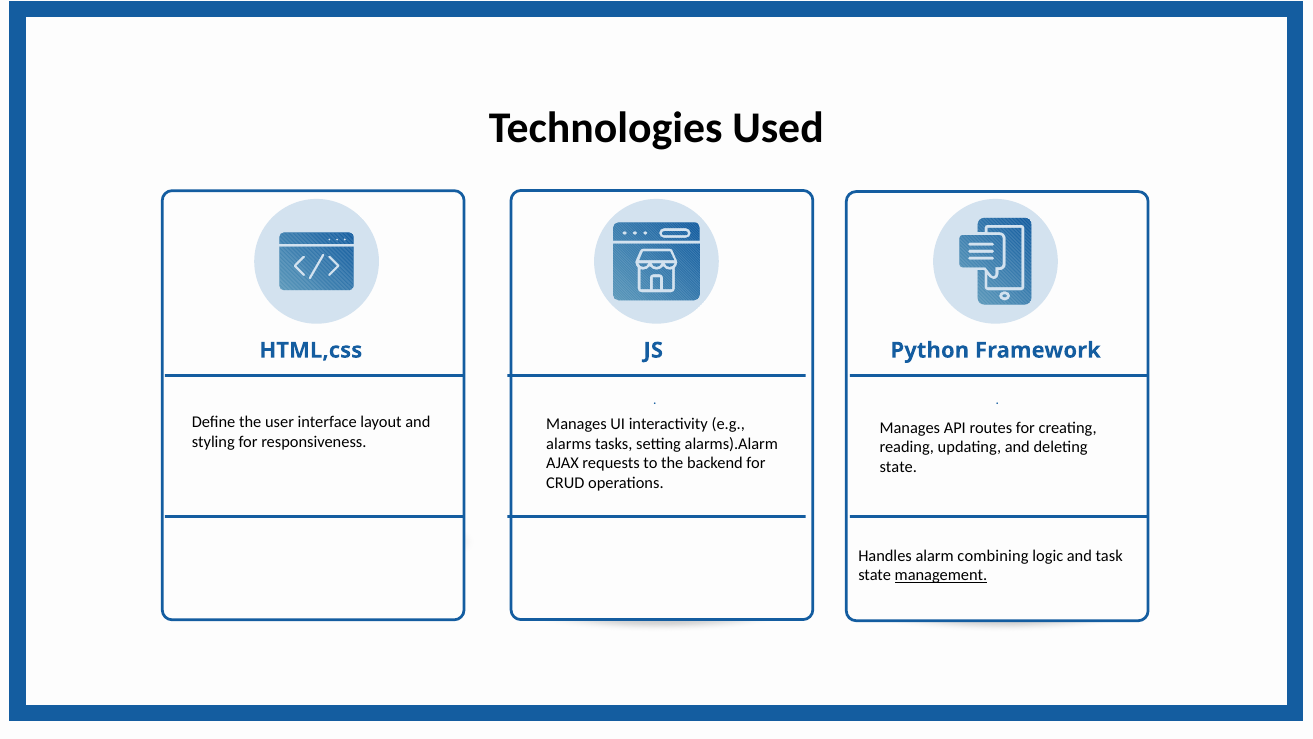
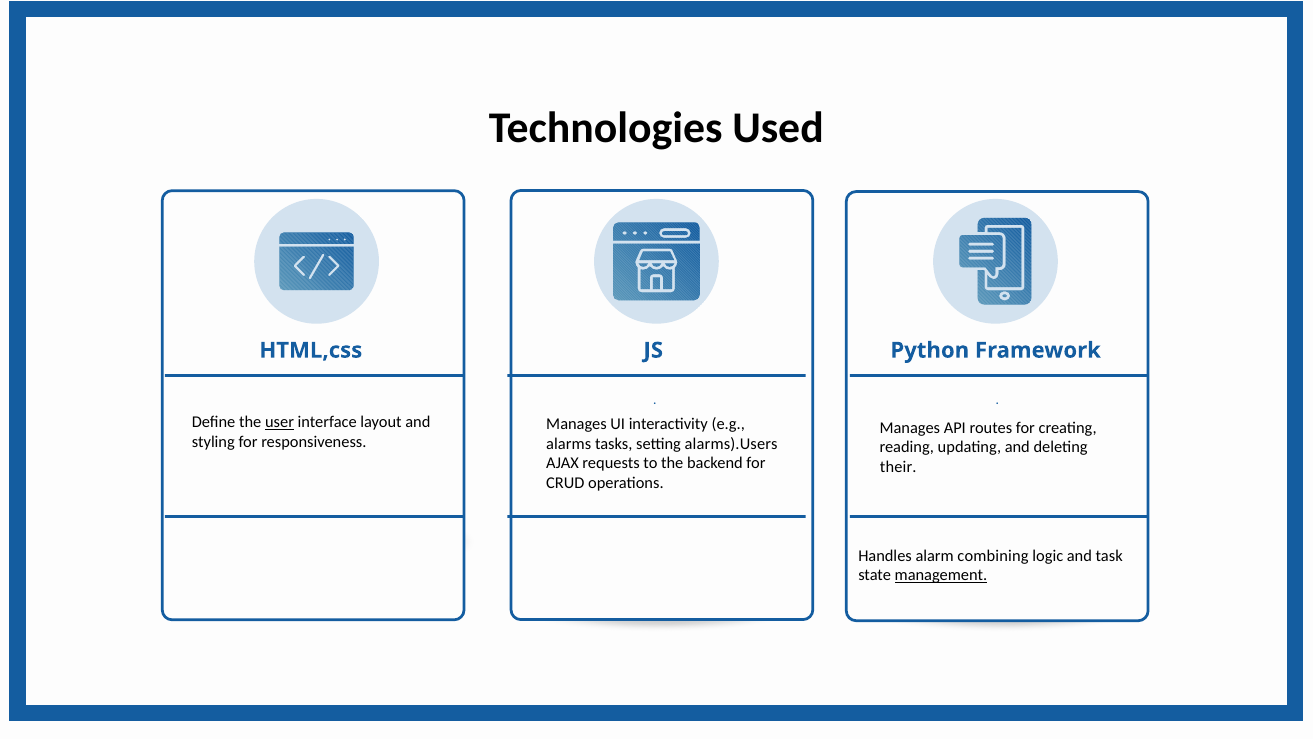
user underline: none -> present
alarms).Alarm: alarms).Alarm -> alarms).Users
state at (898, 467): state -> their
